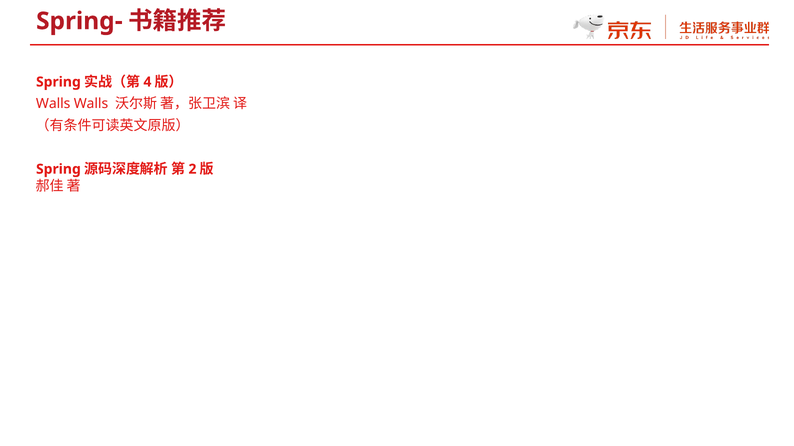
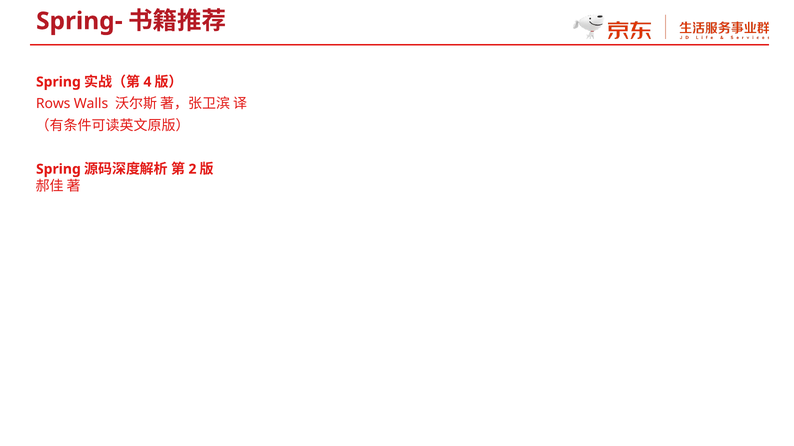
Walls at (53, 104): Walls -> Rows
